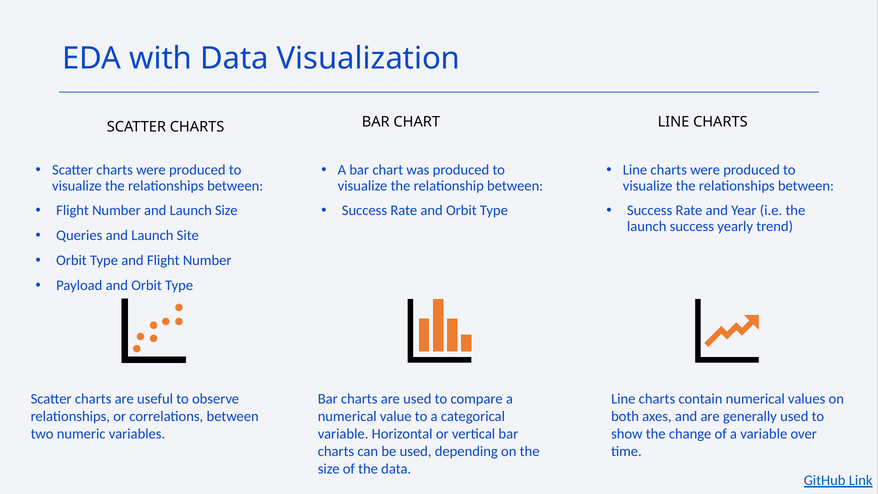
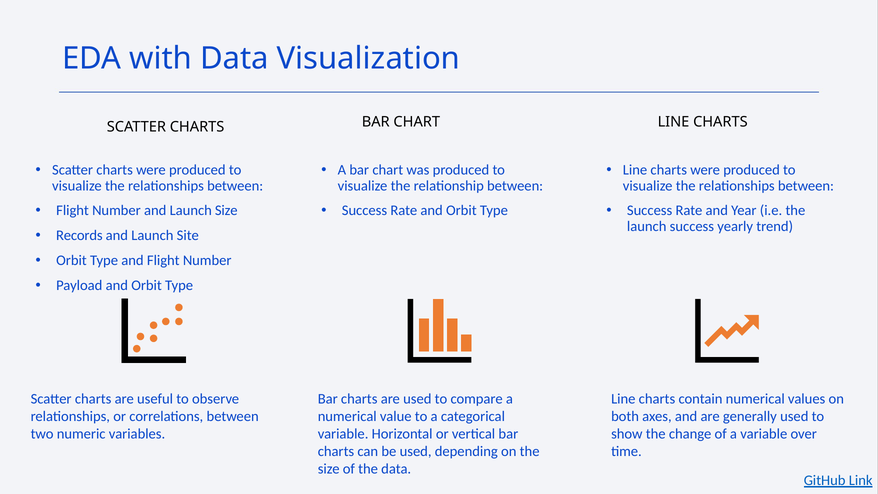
Queries: Queries -> Records
